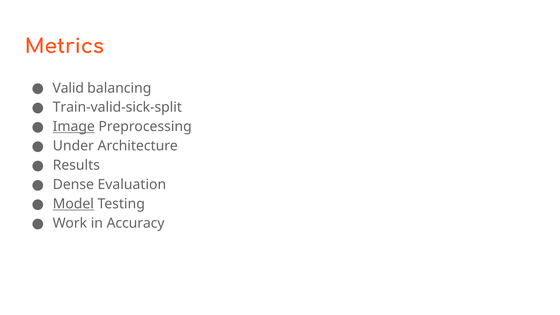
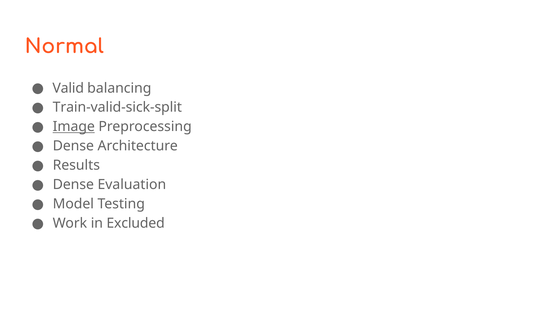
Metrics: Metrics -> Normal
Under at (73, 146): Under -> Dense
Model underline: present -> none
Accuracy: Accuracy -> Excluded
